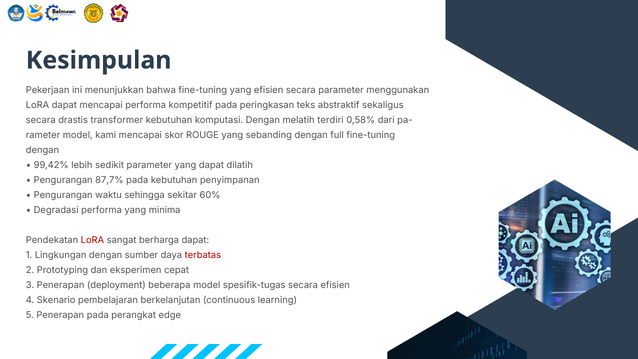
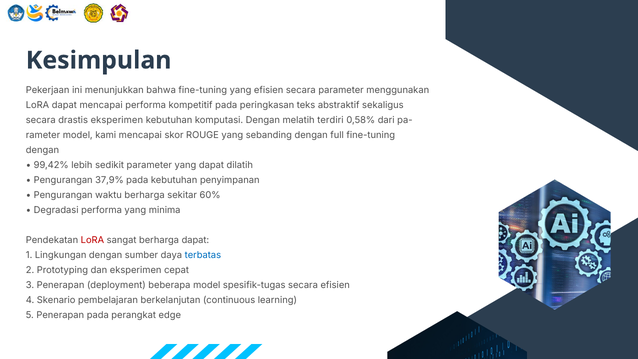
drastis transformer: transformer -> eksperimen
87,7%: 87,7% -> 37,9%
waktu sehingga: sehingga -> berharga
terbatas colour: red -> blue
